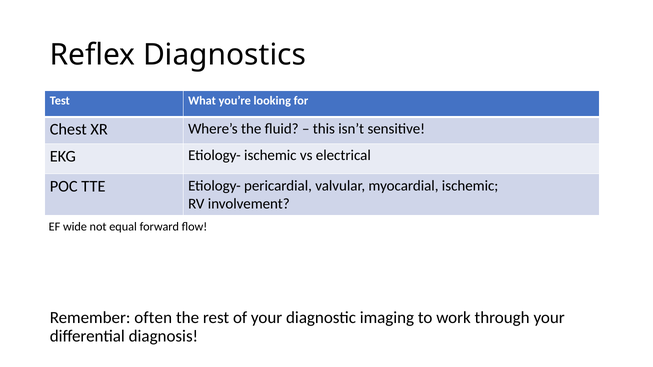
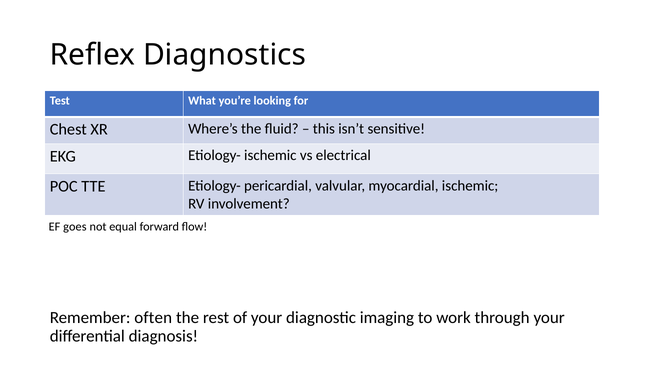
wide: wide -> goes
